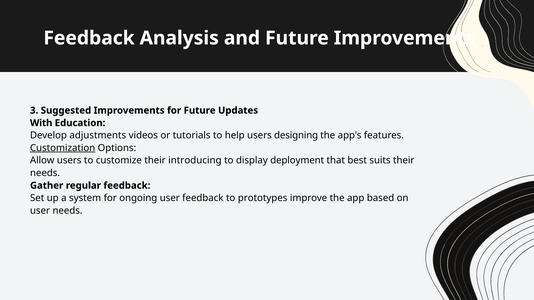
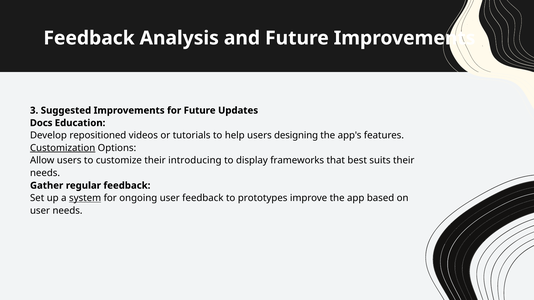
With: With -> Docs
adjustments: adjustments -> repositioned
deployment: deployment -> frameworks
system underline: none -> present
